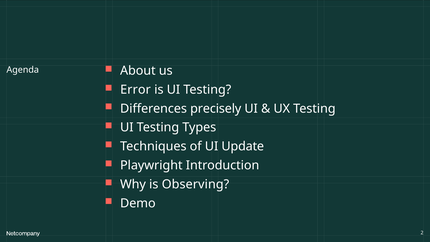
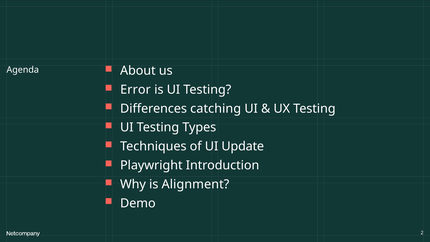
precisely: precisely -> catching
Observing: Observing -> Alignment
